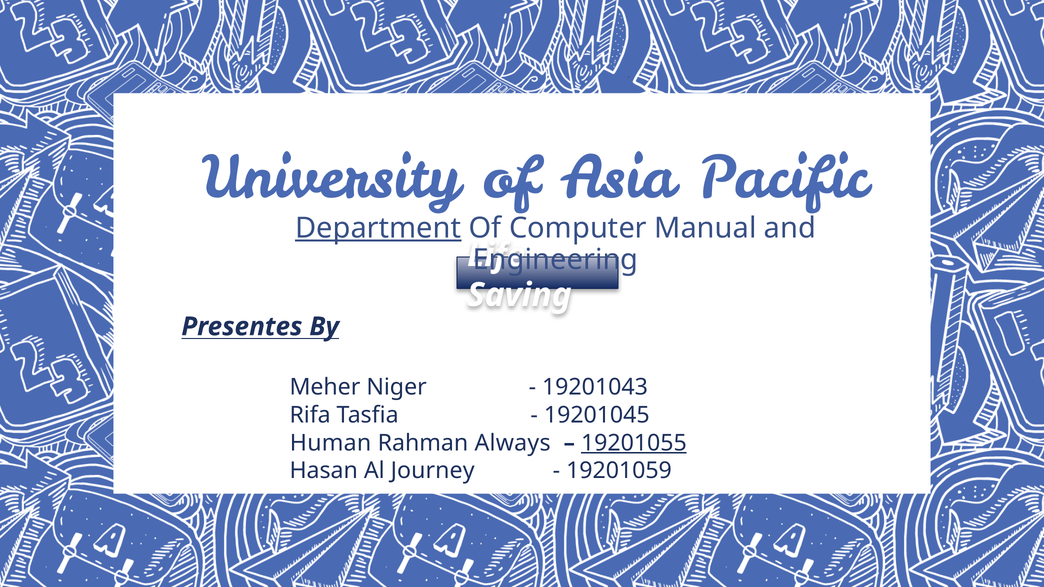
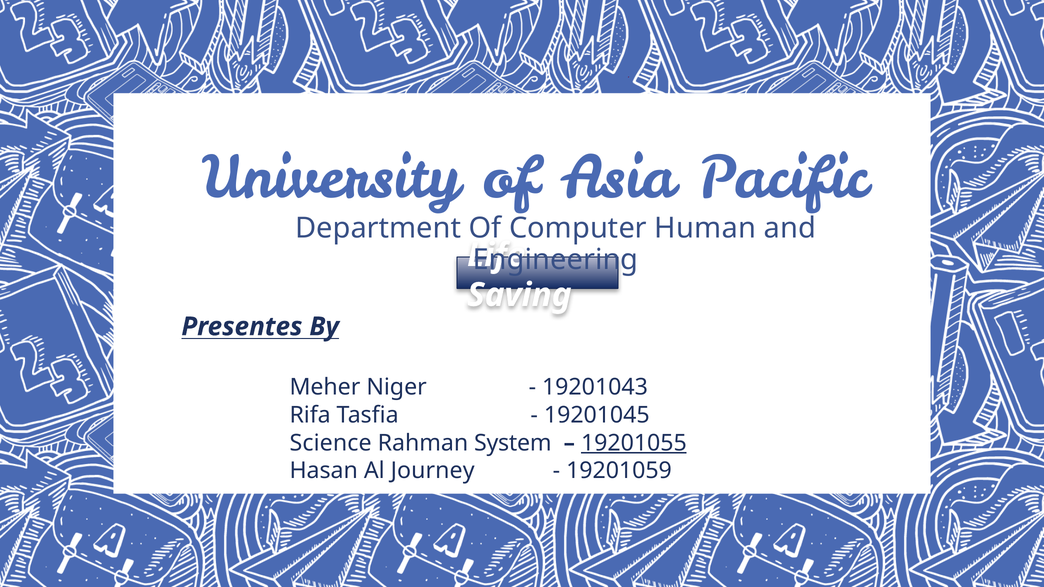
Department underline: present -> none
Manual: Manual -> Human
Human: Human -> Science
Always: Always -> System
